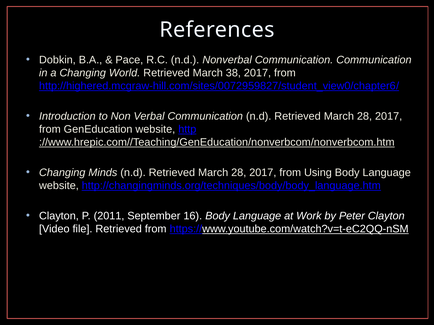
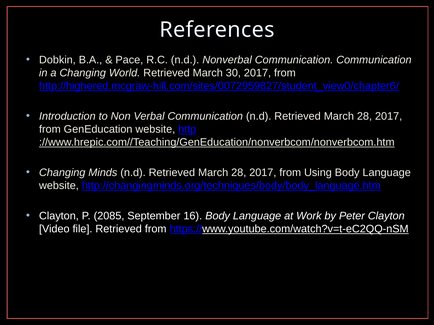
38: 38 -> 30
2011: 2011 -> 2085
